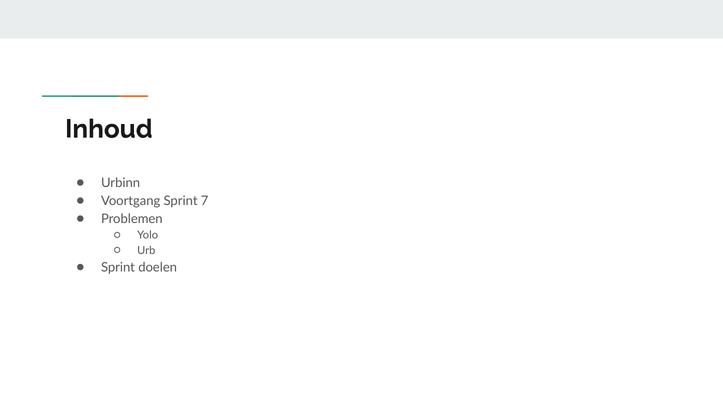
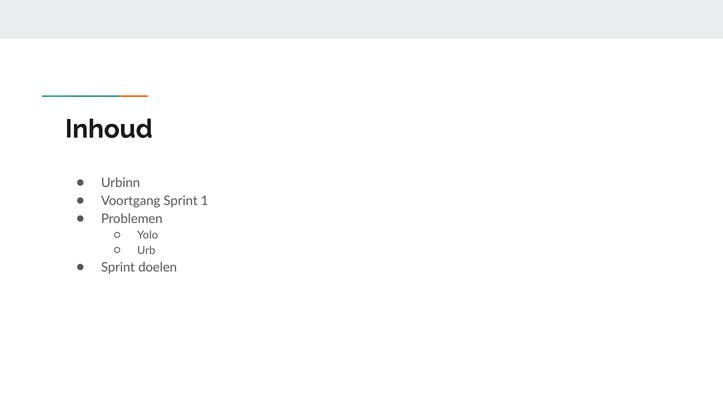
7: 7 -> 1
